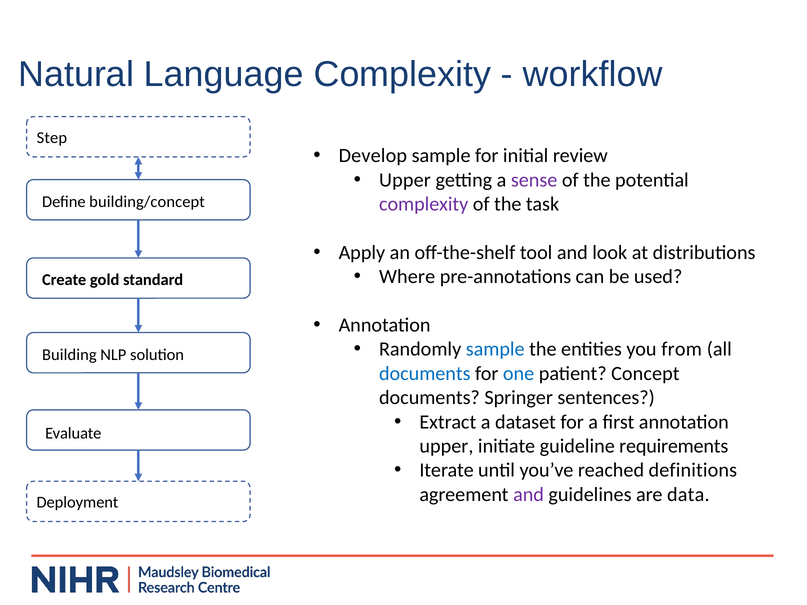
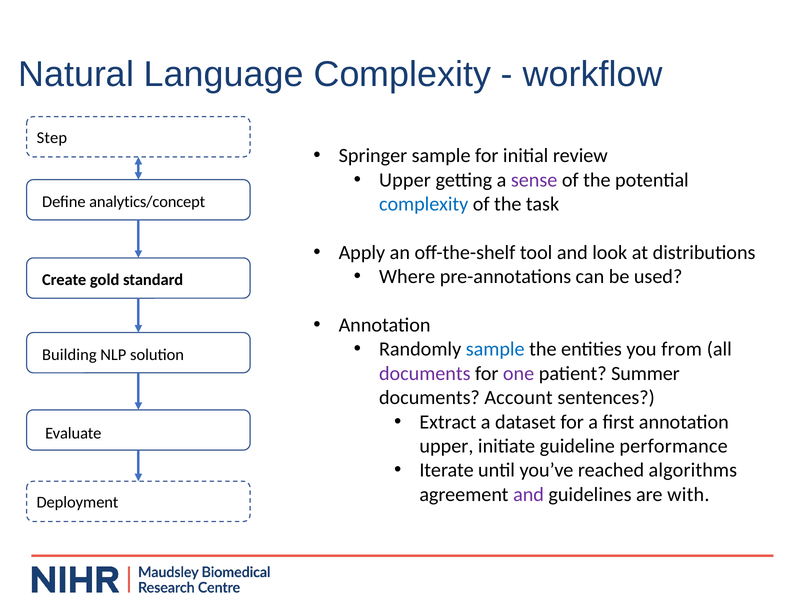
Develop: Develop -> Springer
building/concept: building/concept -> analytics/concept
complexity at (424, 204) colour: purple -> blue
documents at (425, 374) colour: blue -> purple
one colour: blue -> purple
Concept: Concept -> Summer
Springer: Springer -> Account
requirements: requirements -> performance
definitions: definitions -> algorithms
data: data -> with
